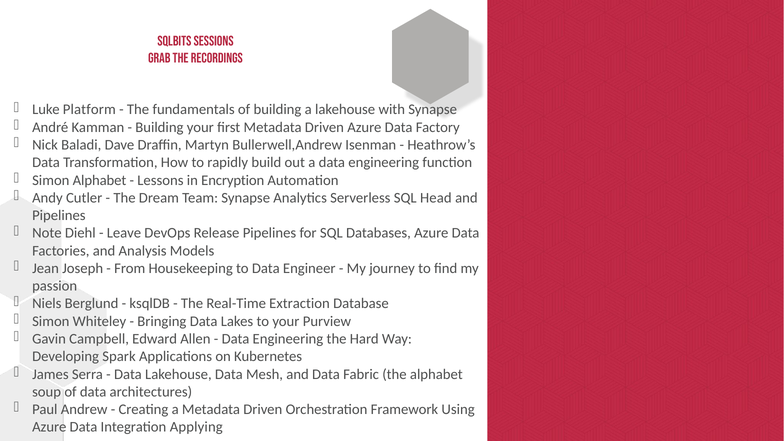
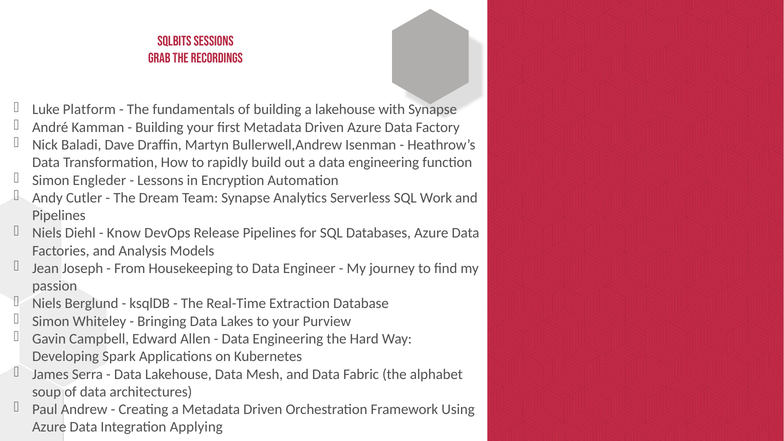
Simon Alphabet: Alphabet -> Engleder
Head: Head -> Work
Note at (47, 233): Note -> Niels
Leave: Leave -> Know
